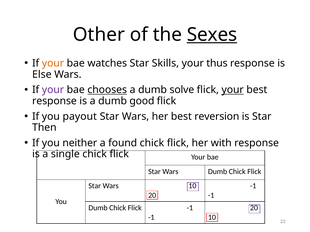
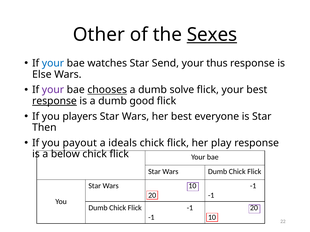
your at (53, 63) colour: orange -> blue
Skills: Skills -> Send
your at (233, 90) underline: present -> none
response at (54, 101) underline: none -> present
payout: payout -> players
reversion: reversion -> everyone
neither: neither -> payout
found: found -> ideals
with: with -> play
single: single -> below
